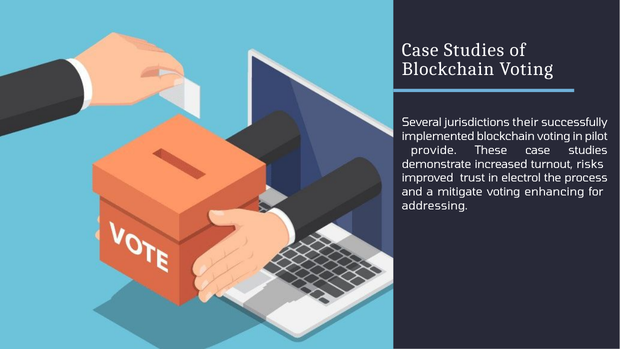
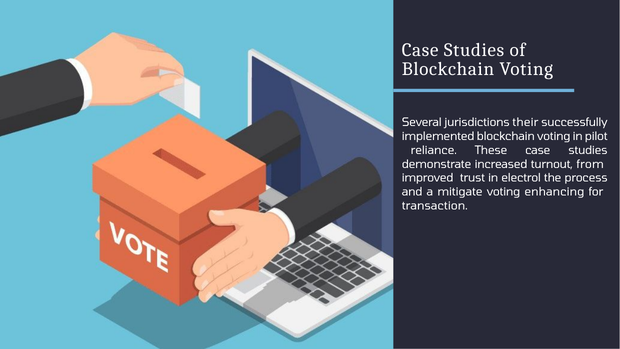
provide: provide -> reliance
risks: risks -> from
addressing: addressing -> transaction
